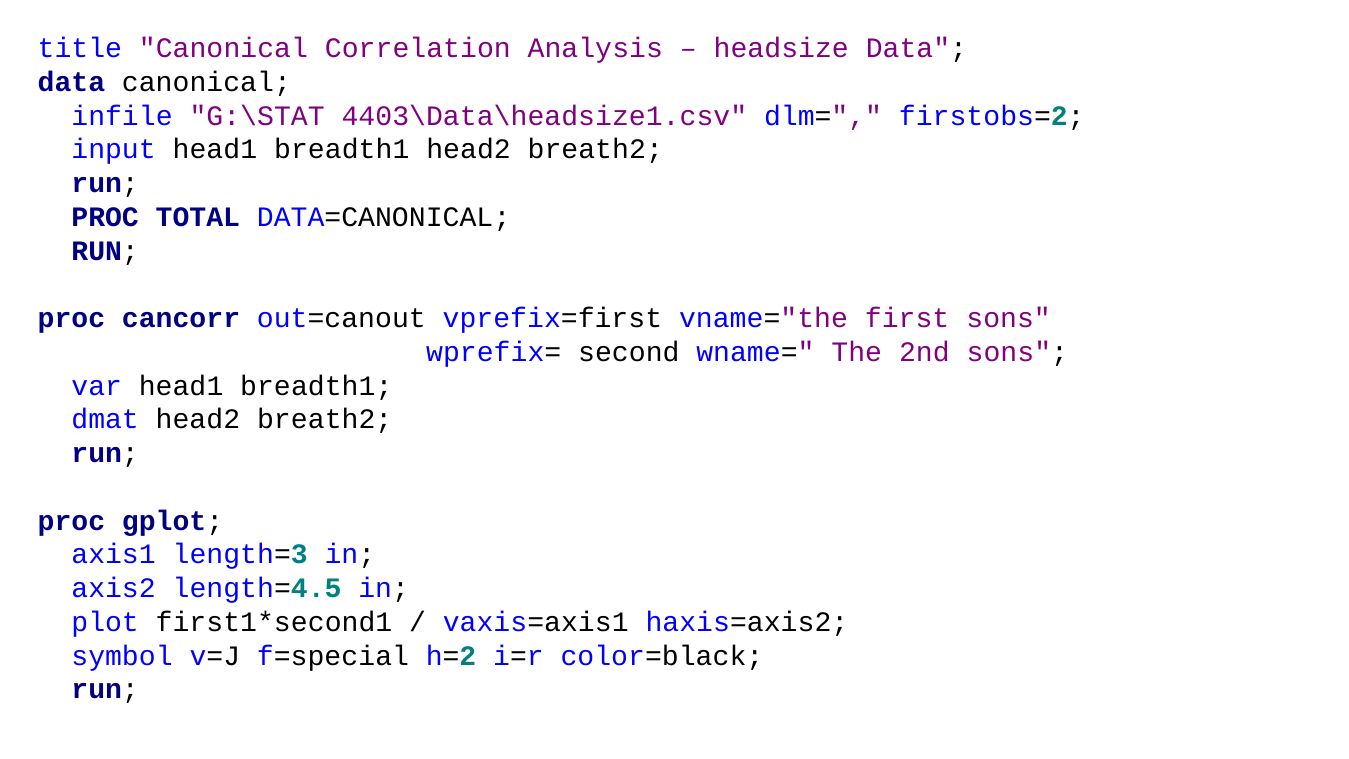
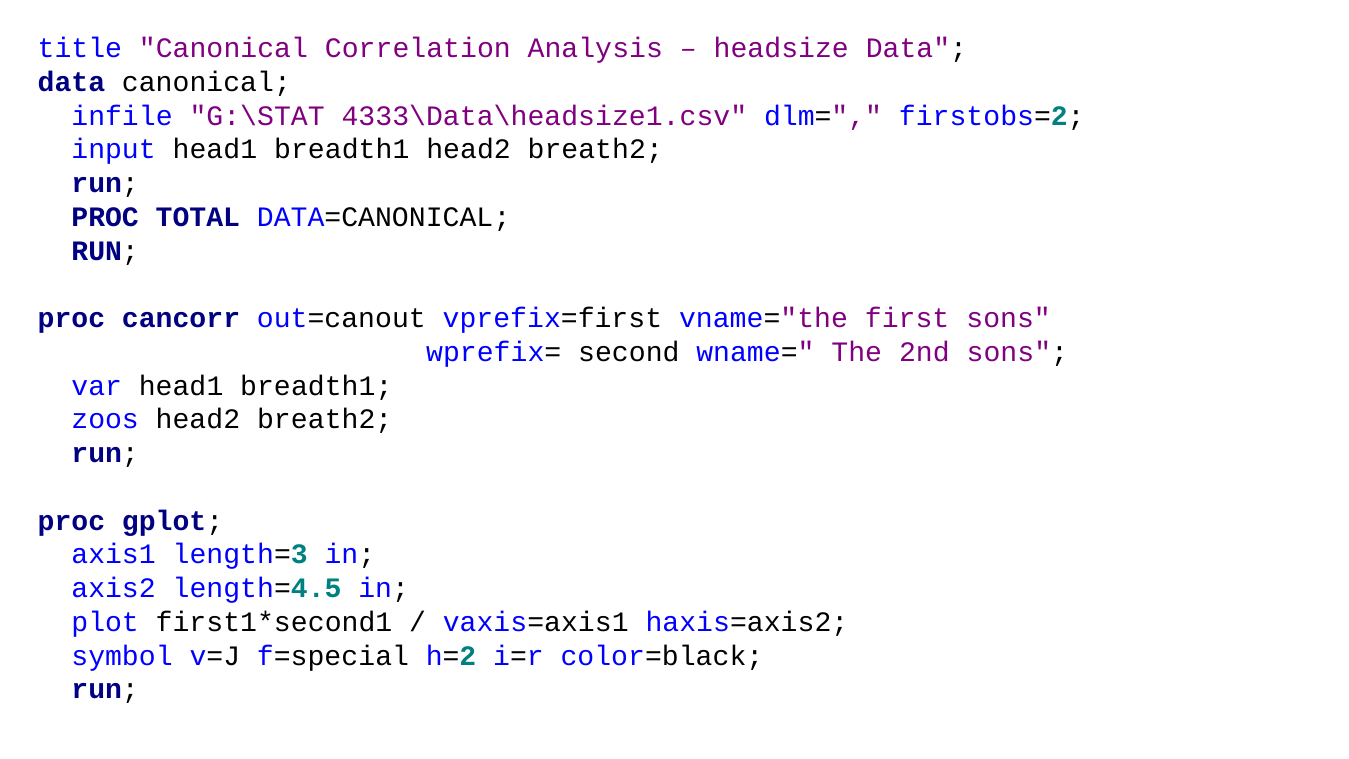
4403\Data\headsize1.csv: 4403\Data\headsize1.csv -> 4333\Data\headsize1.csv
dmat: dmat -> zoos
